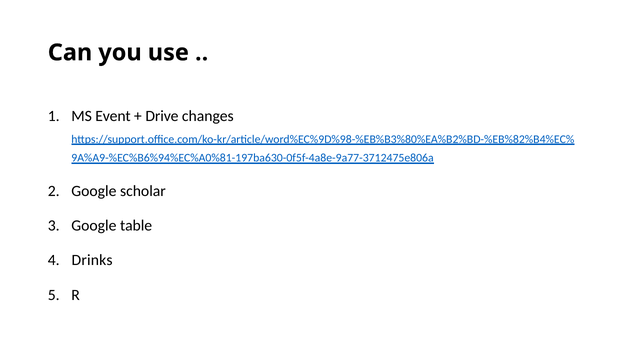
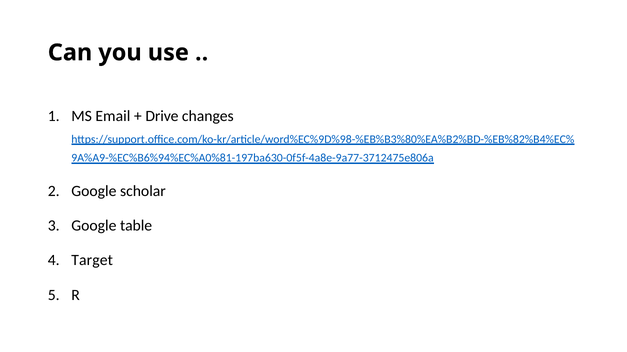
Event: Event -> Email
Drinks: Drinks -> Target
